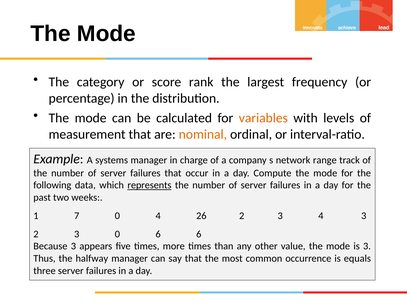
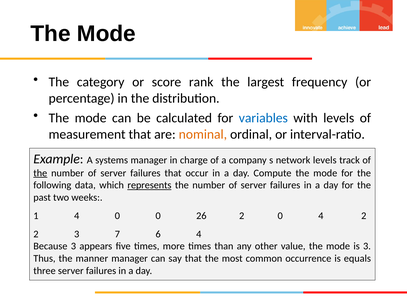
variables colour: orange -> blue
network range: range -> levels
the at (40, 173) underline: none -> present
1 7: 7 -> 4
0 4: 4 -> 0
26 2 3: 3 -> 0
4 3: 3 -> 2
3 0: 0 -> 7
6 6: 6 -> 4
halfway: halfway -> manner
